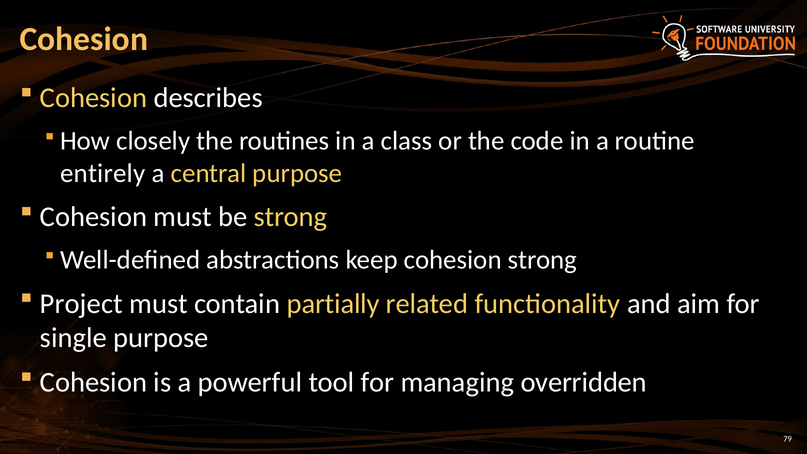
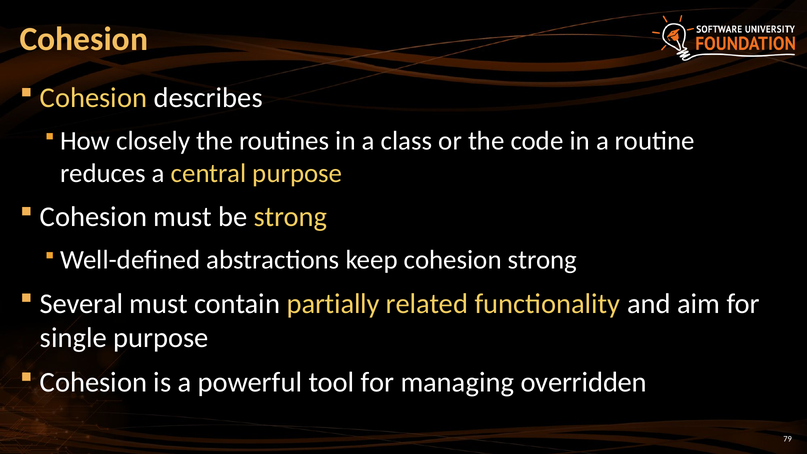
entirely: entirely -> reduces
Project: Project -> Several
